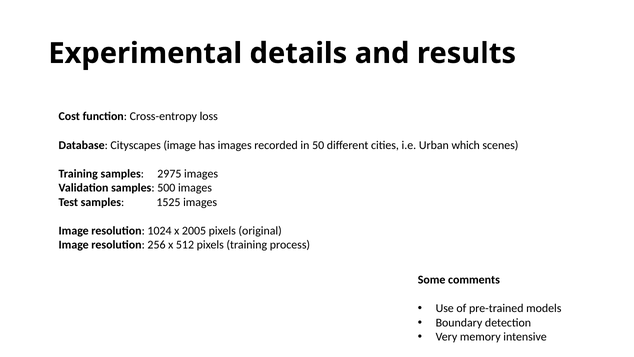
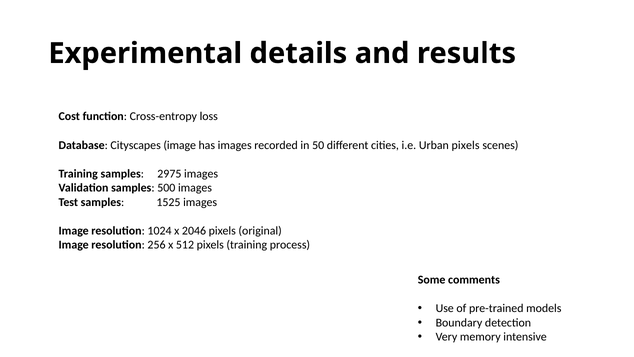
Urban which: which -> pixels
2005: 2005 -> 2046
